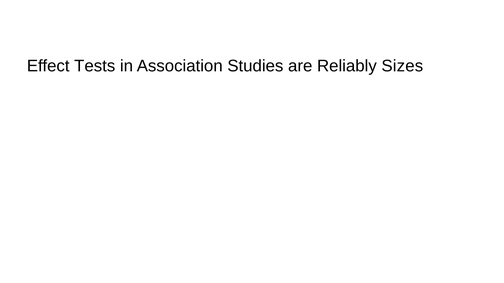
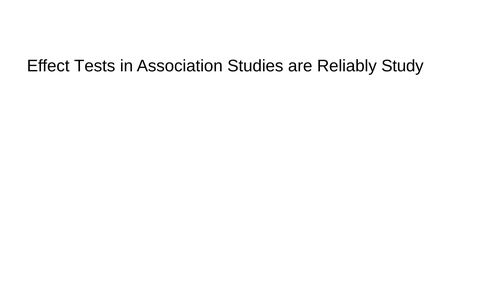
Sizes: Sizes -> Study
